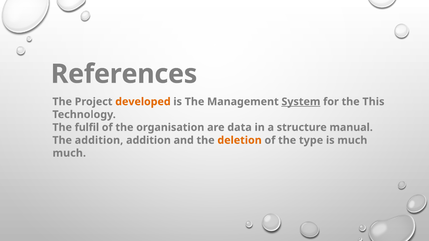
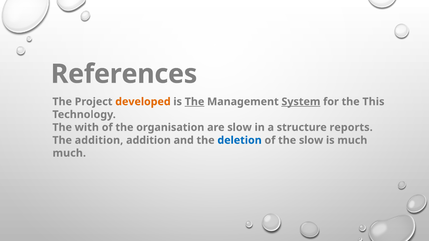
The at (195, 102) underline: none -> present
fulfil: fulfil -> with
are data: data -> slow
manual: manual -> reports
deletion colour: orange -> blue
the type: type -> slow
